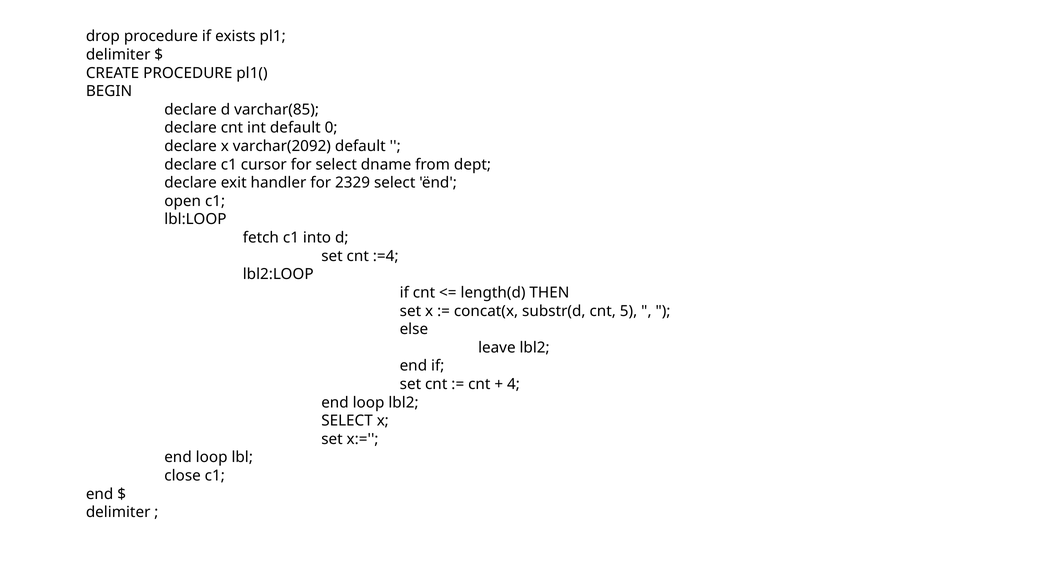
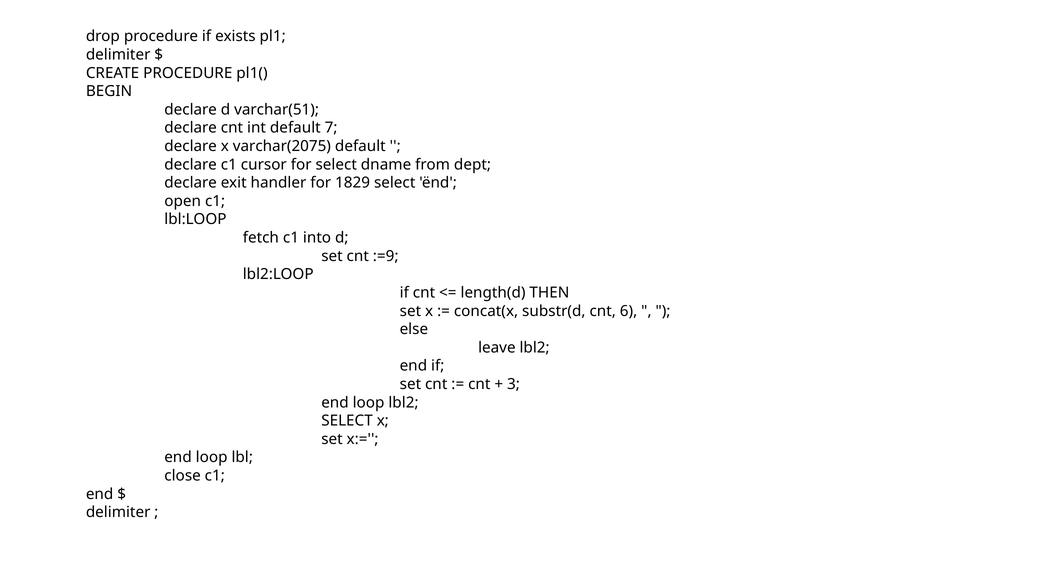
varchar(85: varchar(85 -> varchar(51
0: 0 -> 7
varchar(2092: varchar(2092 -> varchar(2075
2329: 2329 -> 1829
:=4: :=4 -> :=9
5: 5 -> 6
4: 4 -> 3
